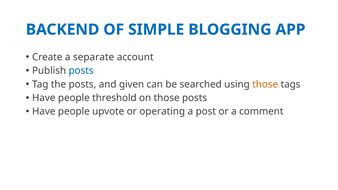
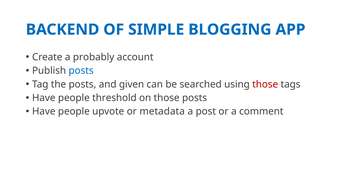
separate: separate -> probably
those at (265, 84) colour: orange -> red
operating: operating -> metadata
